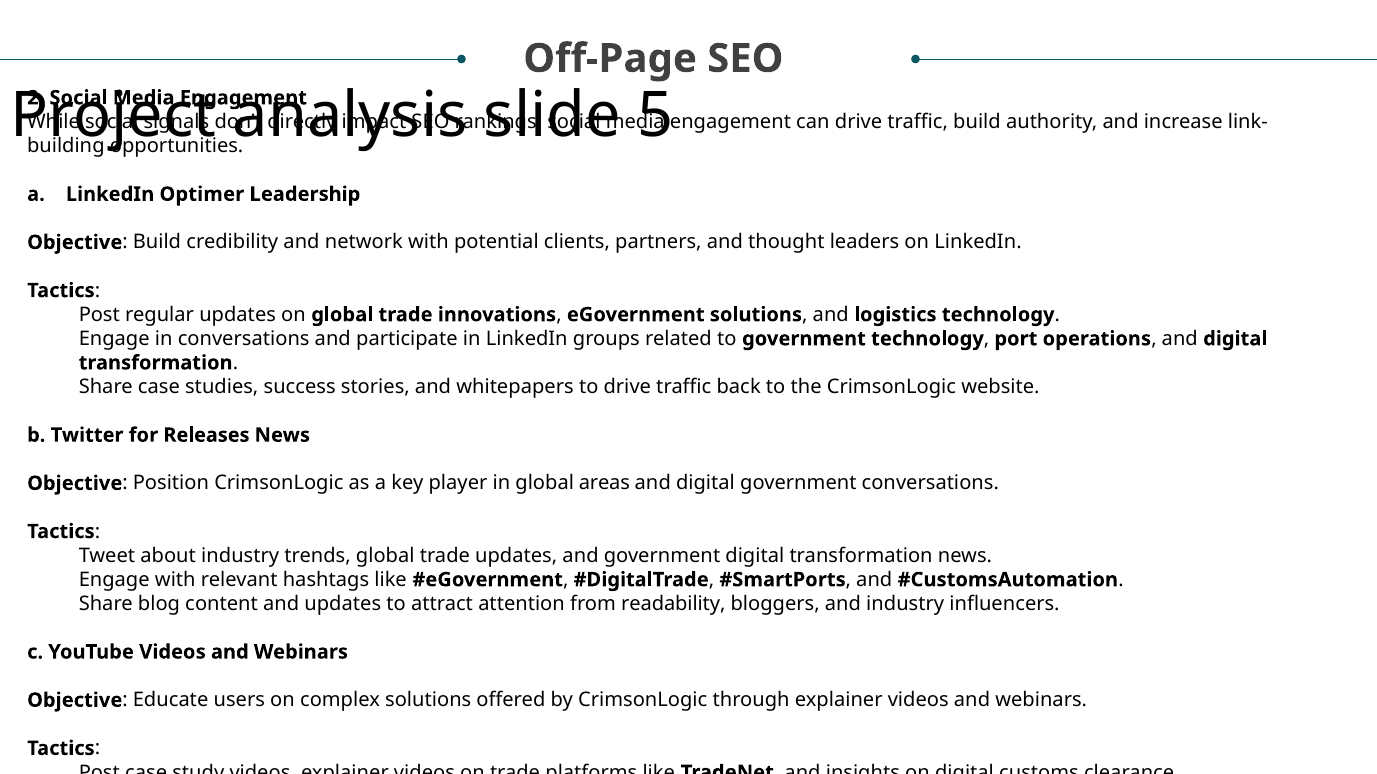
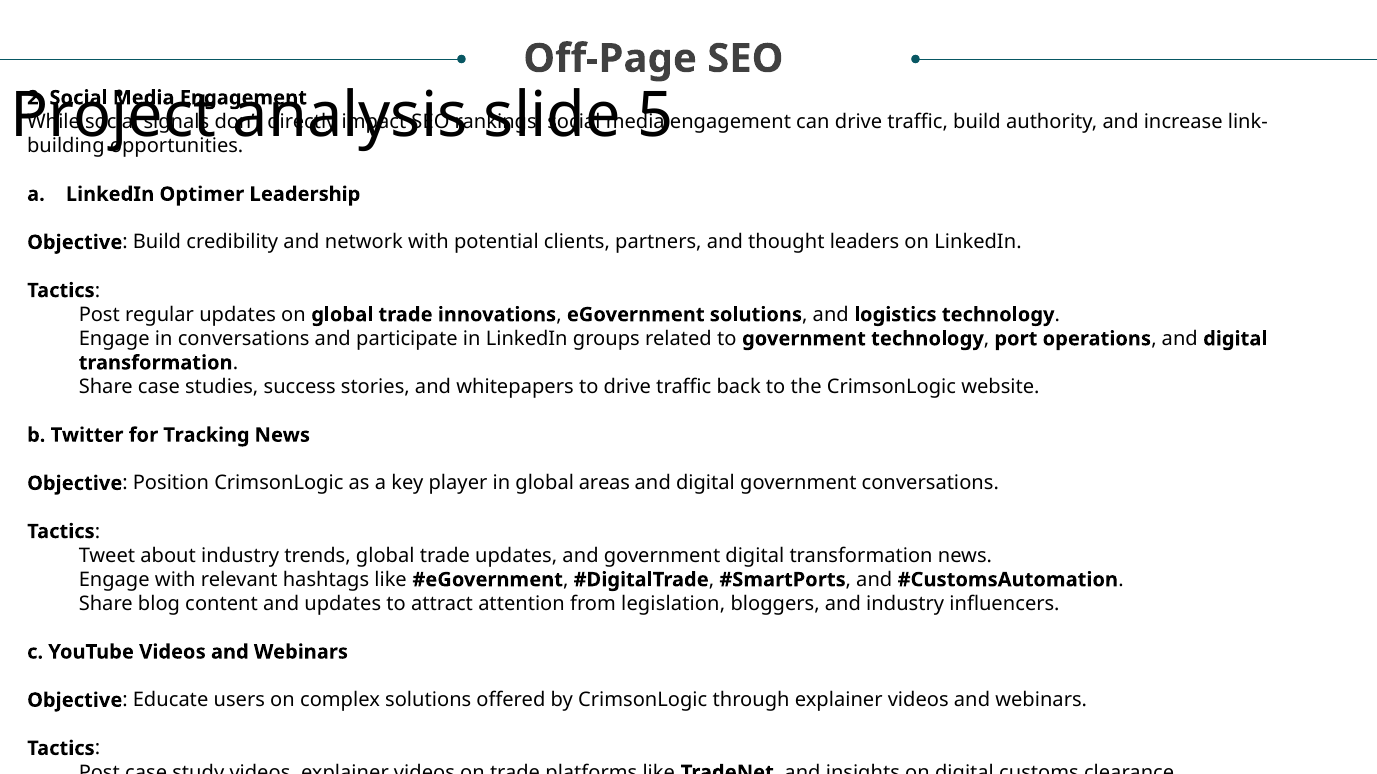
Releases: Releases -> Tracking
readability: readability -> legislation
